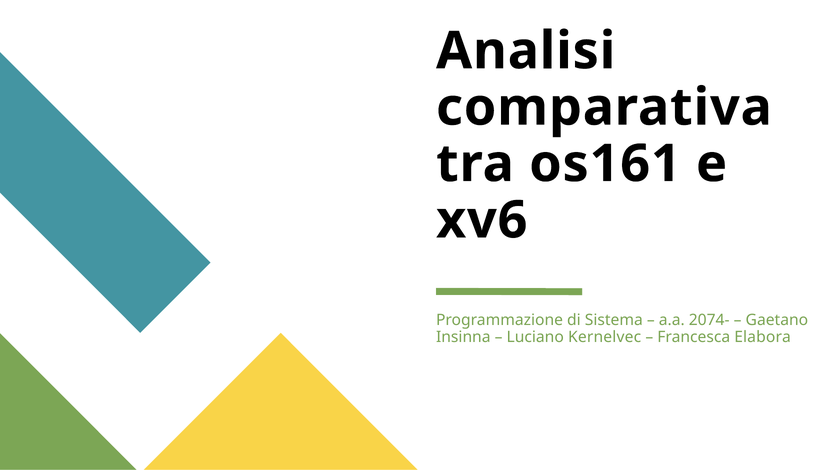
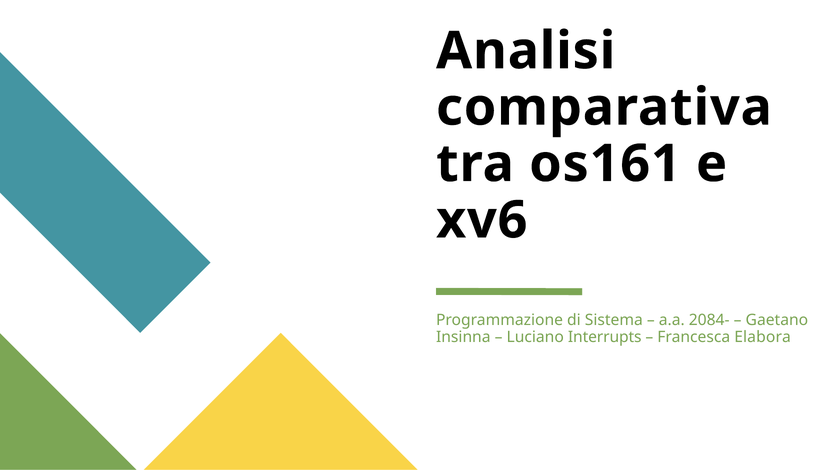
2074-: 2074- -> 2084-
Kernelvec: Kernelvec -> Interrupts
